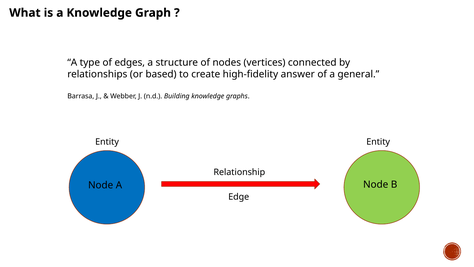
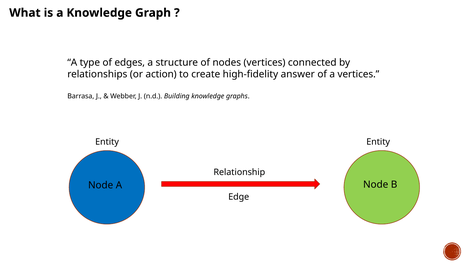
based: based -> action
a general: general -> vertices
